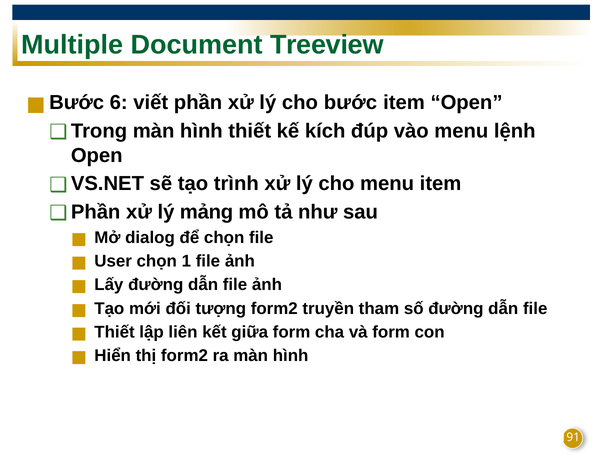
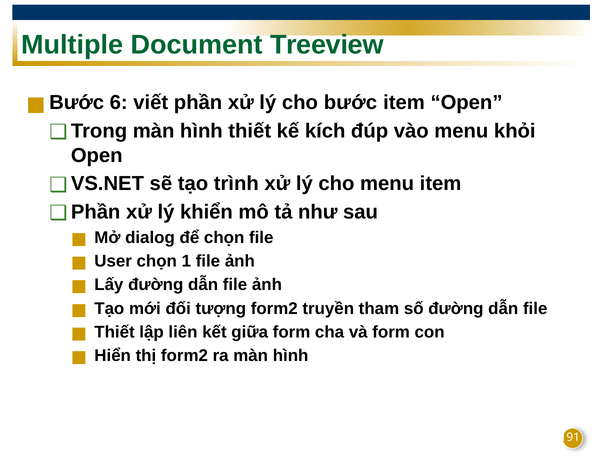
lệnh: lệnh -> khỏi
mảng: mảng -> khiển
